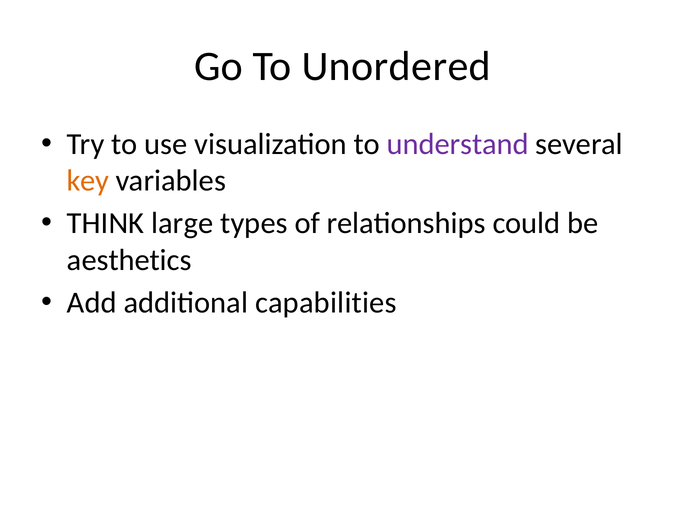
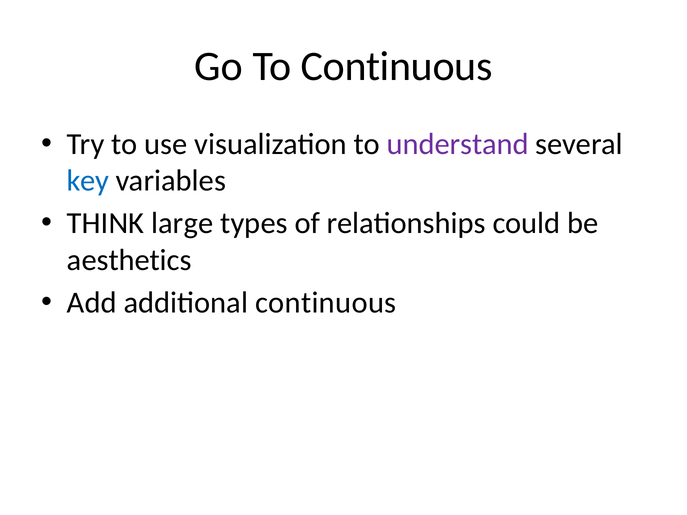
To Unordered: Unordered -> Continuous
key colour: orange -> blue
additional capabilities: capabilities -> continuous
